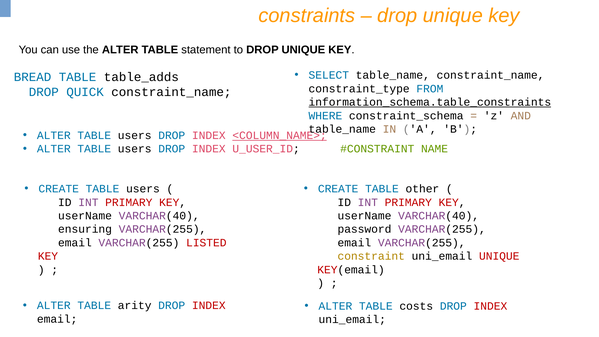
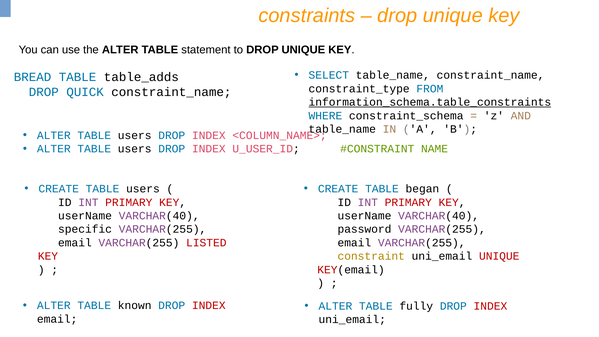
<COLUMN_NAME> underline: present -> none
other: other -> began
ensuring: ensuring -> specific
arity: arity -> known
costs: costs -> fully
